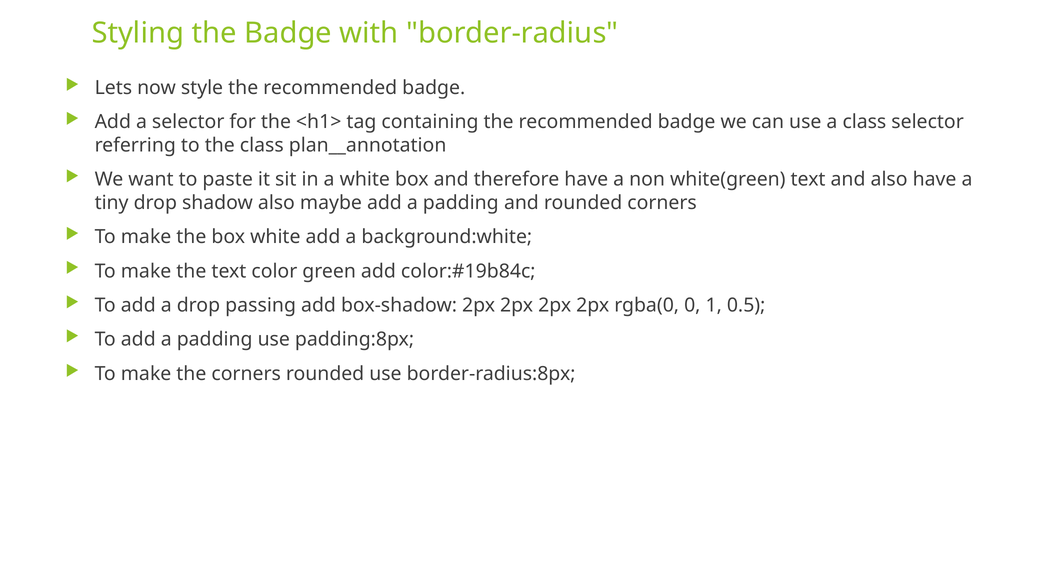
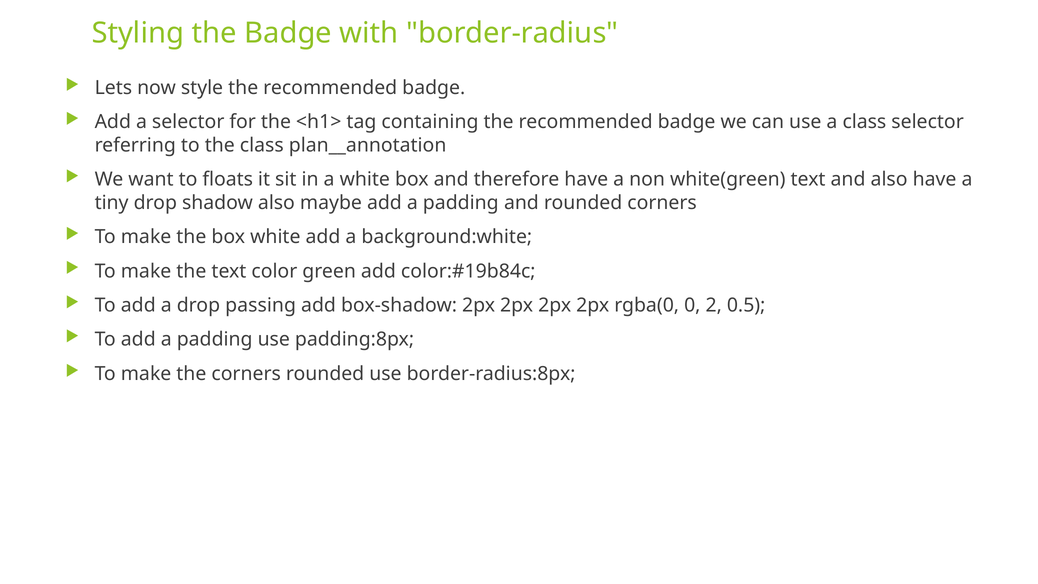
paste: paste -> floats
1: 1 -> 2
